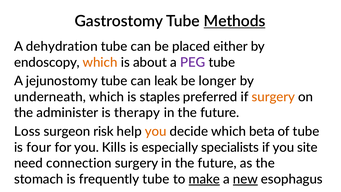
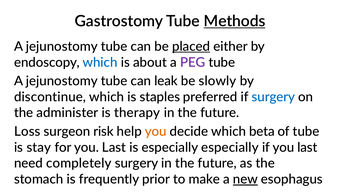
dehydration at (62, 46): dehydration -> jejunostomy
placed underline: none -> present
which at (100, 62) colour: orange -> blue
longer: longer -> slowly
underneath: underneath -> discontinue
surgery at (273, 97) colour: orange -> blue
four: four -> stay
for you Kills: Kills -> Last
especially specialists: specialists -> especially
if you site: site -> last
connection: connection -> completely
frequently tube: tube -> prior
make underline: present -> none
